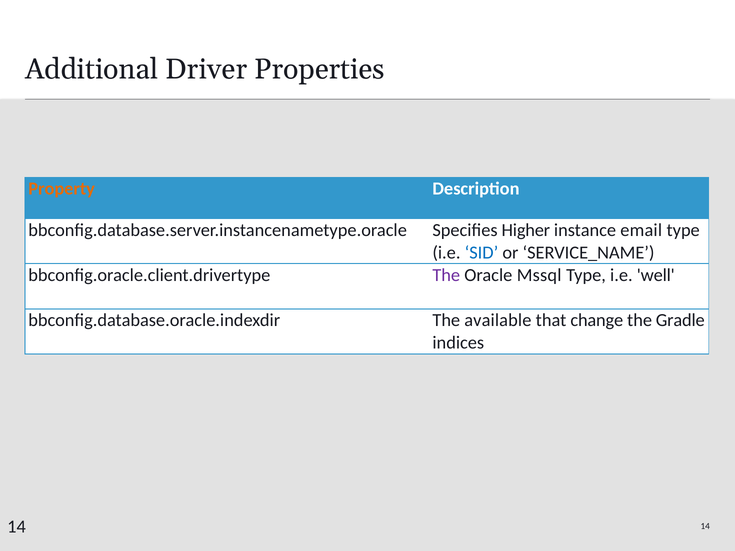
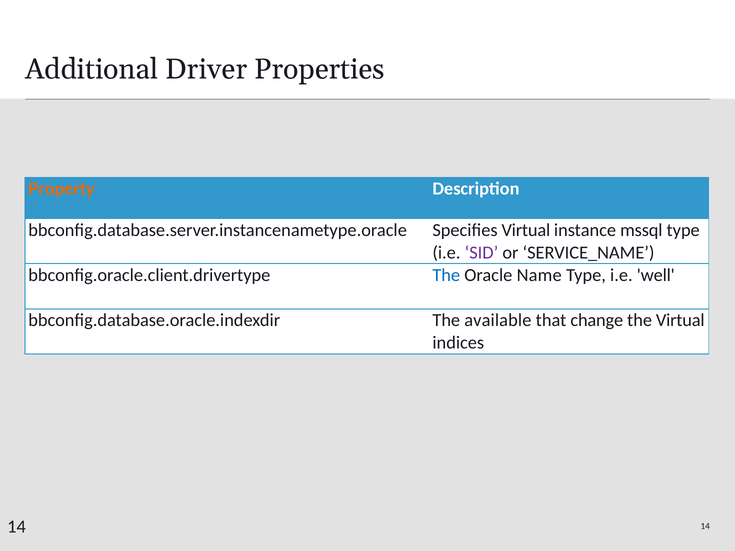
Specifies Higher: Higher -> Virtual
email: email -> mssql
SID colour: blue -> purple
The at (446, 275) colour: purple -> blue
Mssql: Mssql -> Name
the Gradle: Gradle -> Virtual
